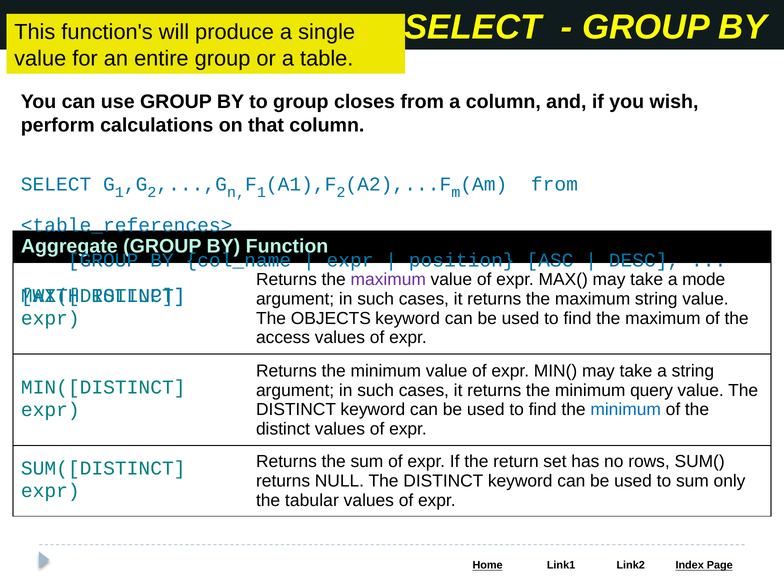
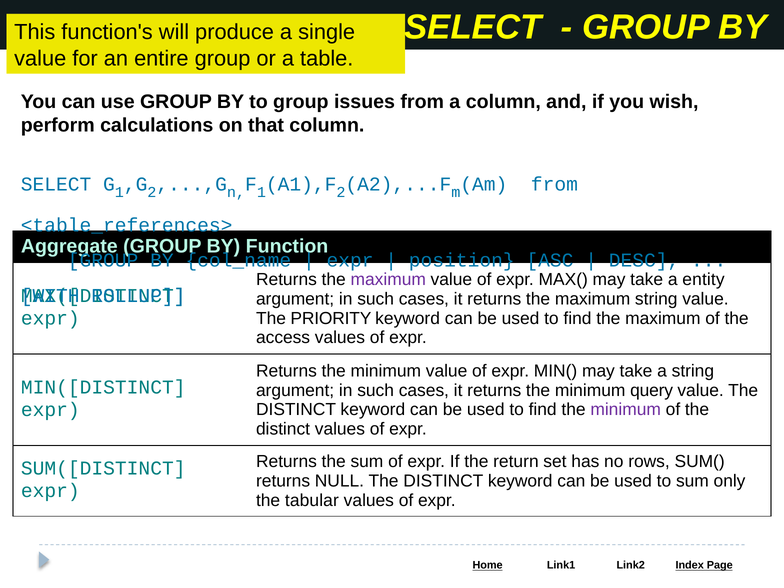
closes: closes -> issues
mode: mode -> entity
OBJECTS: OBJECTS -> PRIORITY
minimum at (626, 410) colour: blue -> purple
